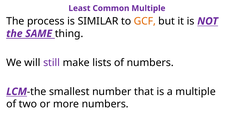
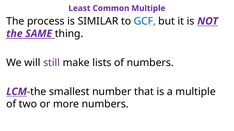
GCF colour: orange -> blue
